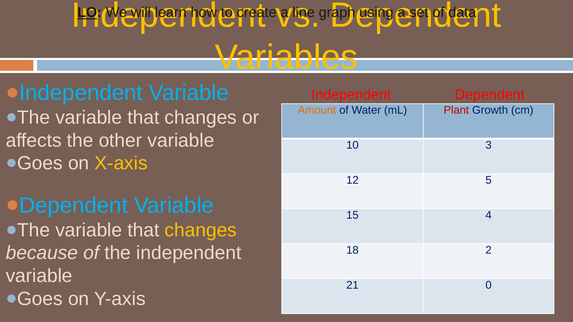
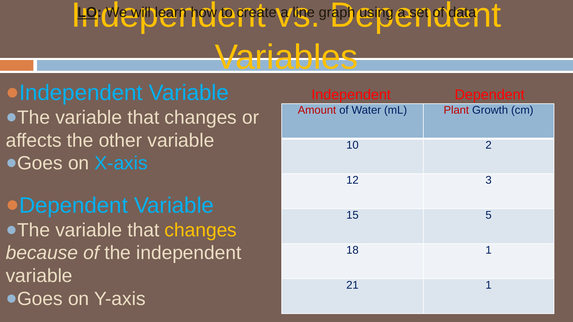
Amount colour: orange -> red
3: 3 -> 2
X-axis colour: yellow -> light blue
5: 5 -> 3
4: 4 -> 5
18 2: 2 -> 1
21 0: 0 -> 1
